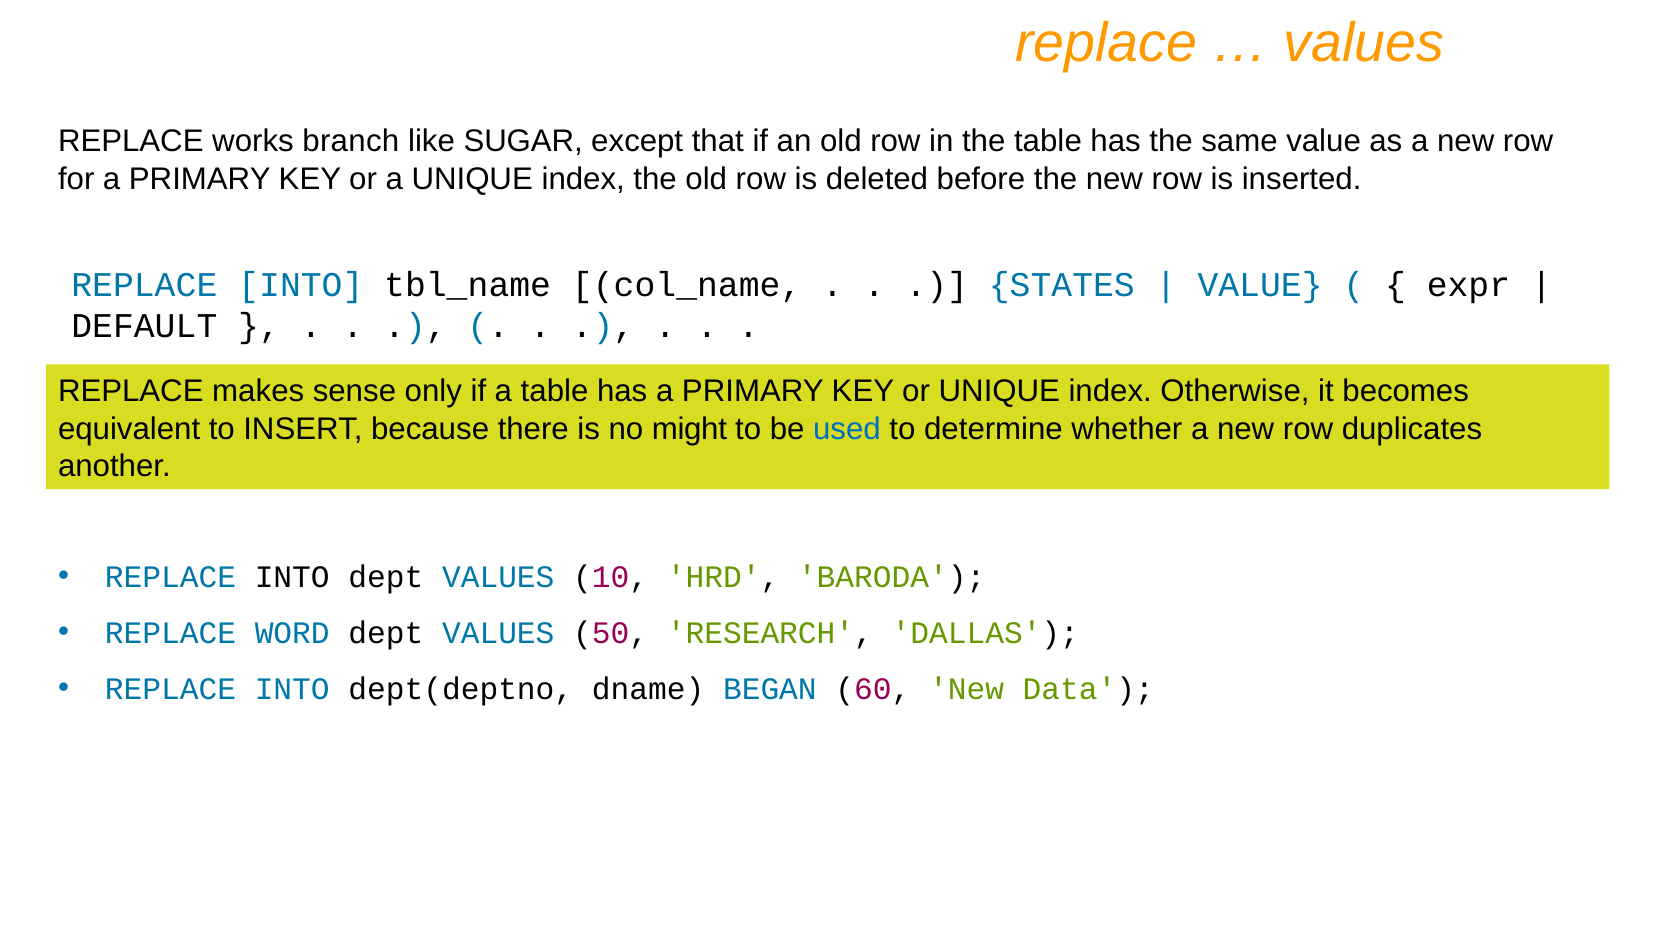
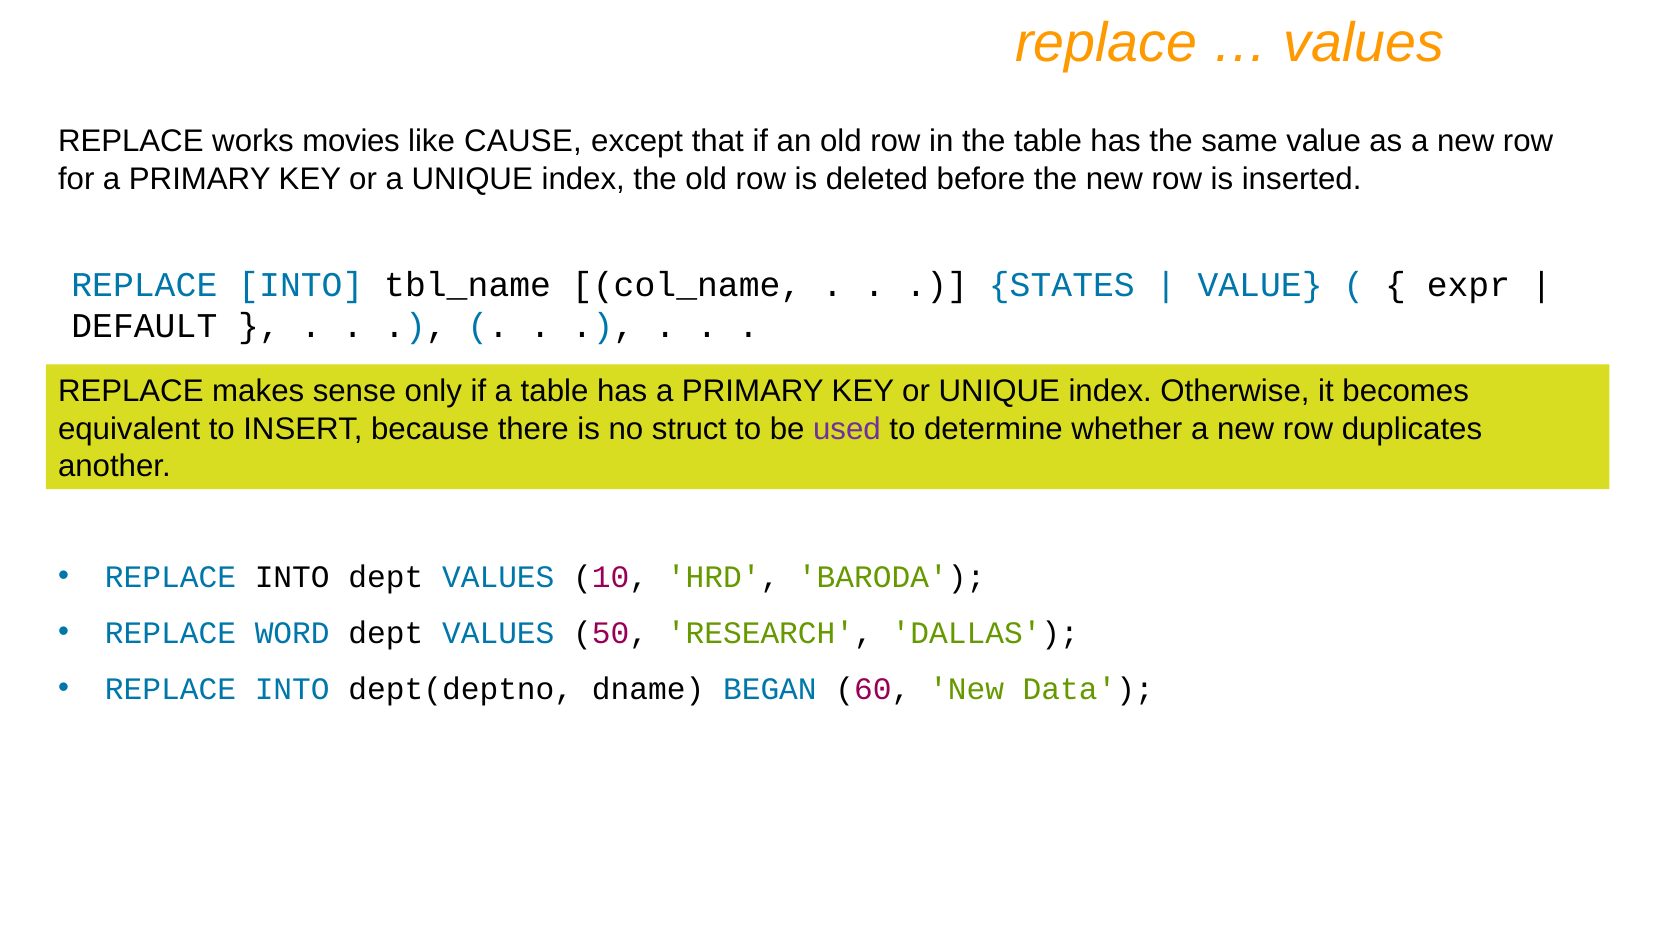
branch: branch -> movies
SUGAR: SUGAR -> CAUSE
might: might -> struct
used colour: blue -> purple
